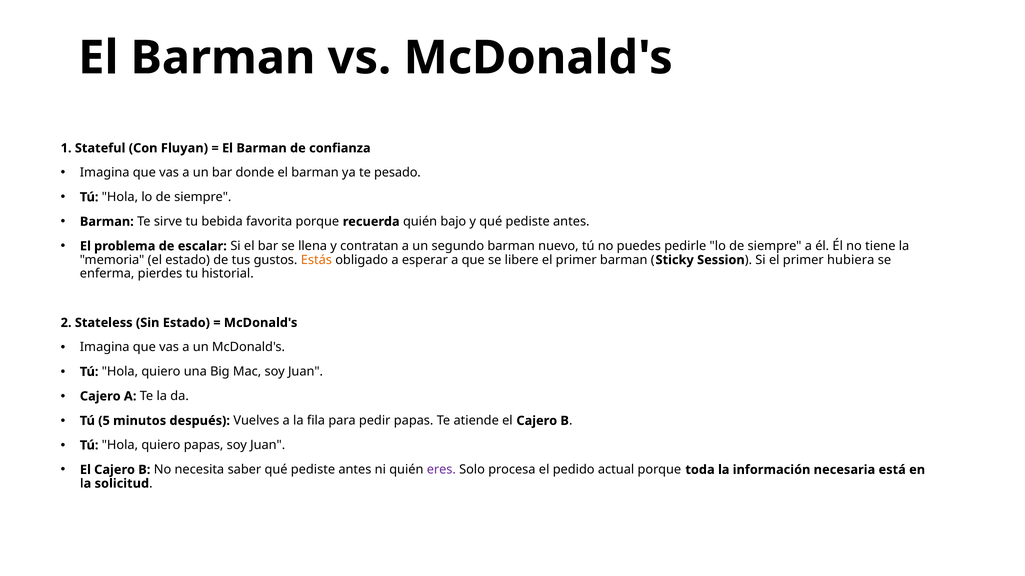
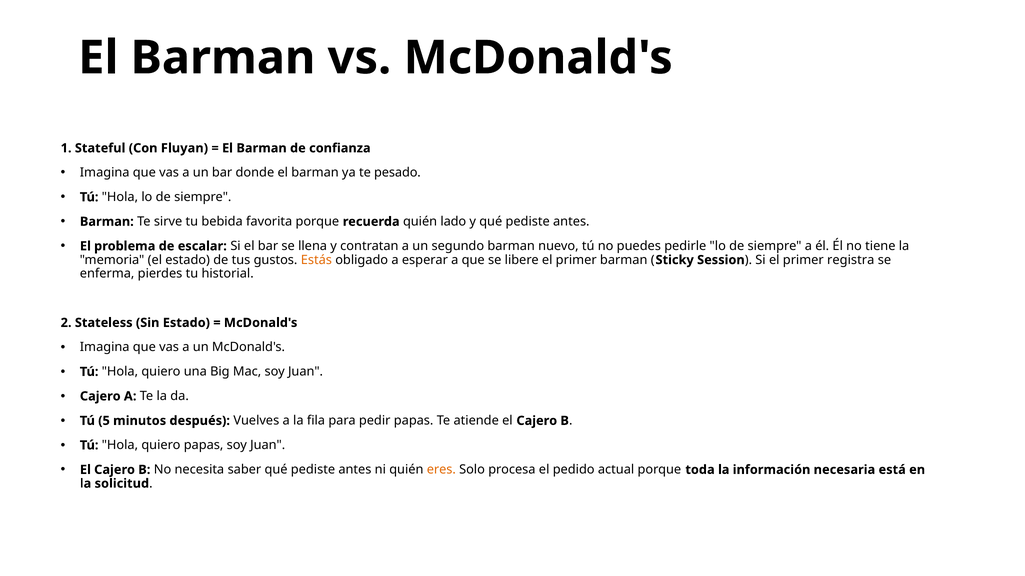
bajo: bajo -> lado
hubiera: hubiera -> registra
eres colour: purple -> orange
